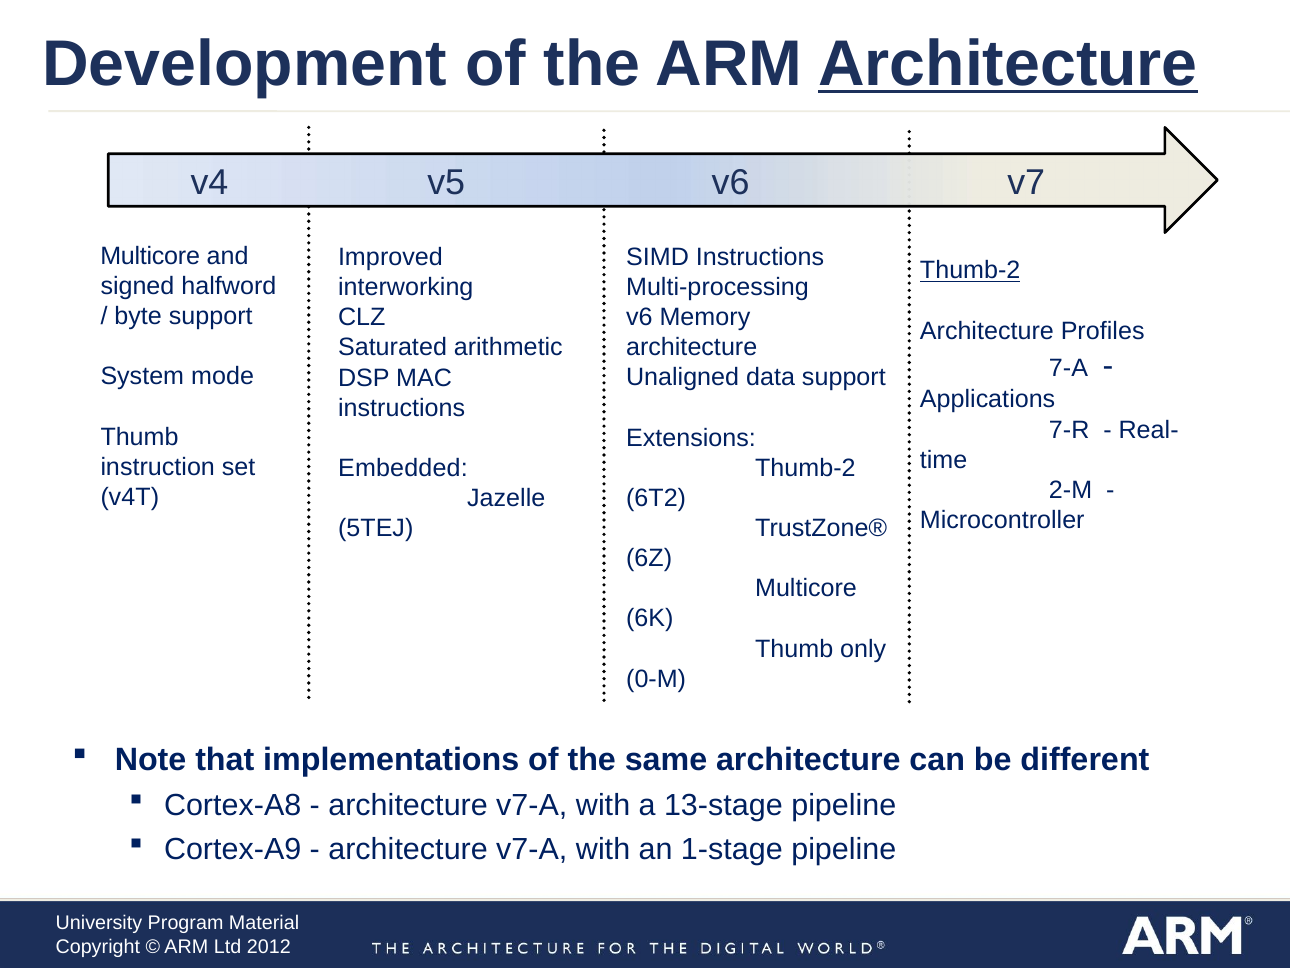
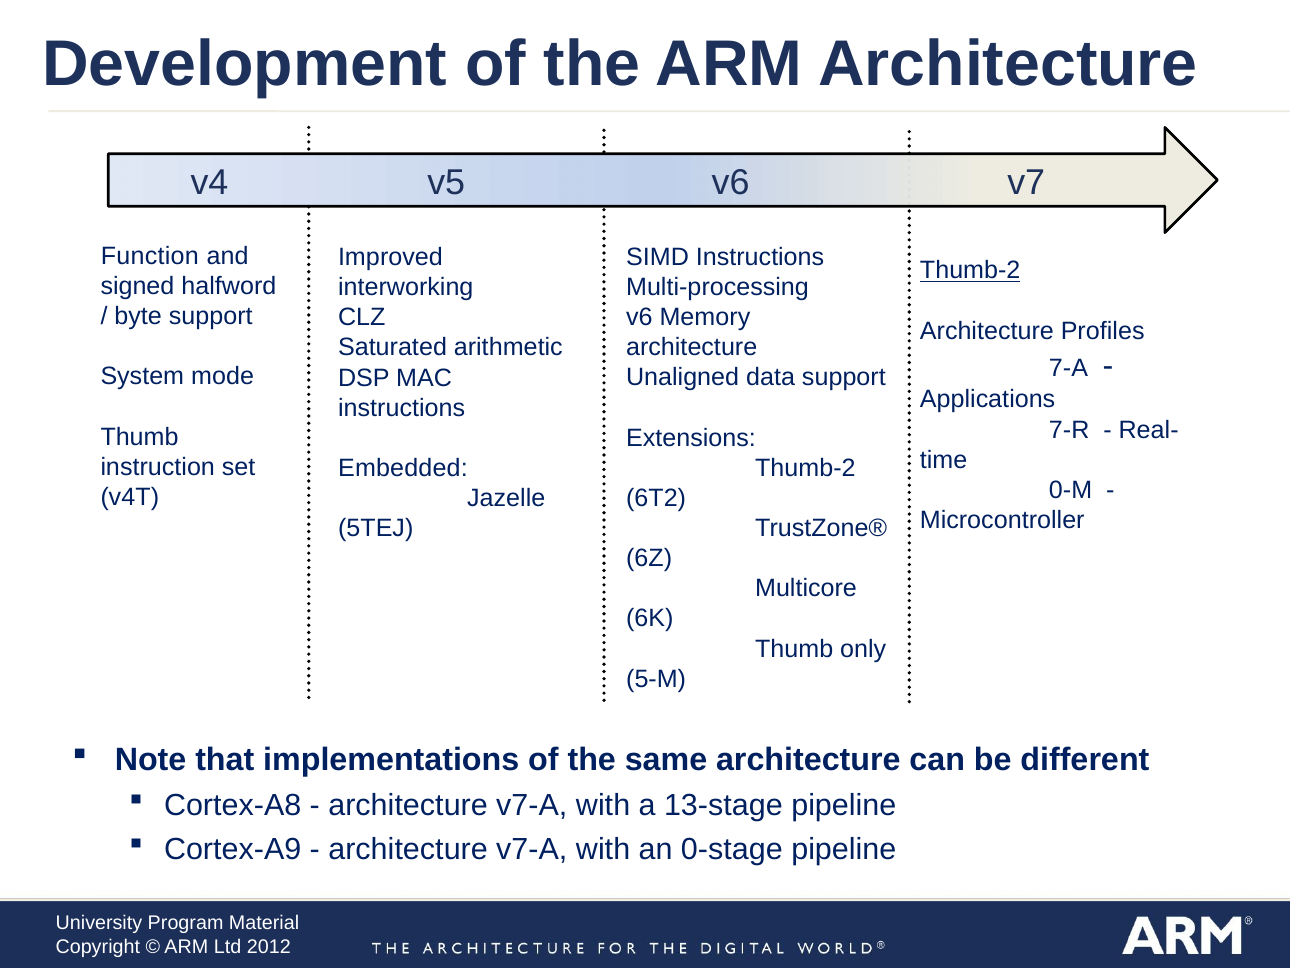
Architecture at (1008, 64) underline: present -> none
Multicore at (150, 256): Multicore -> Function
2-M: 2-M -> 0-M
0-M: 0-M -> 5-M
1-stage: 1-stage -> 0-stage
